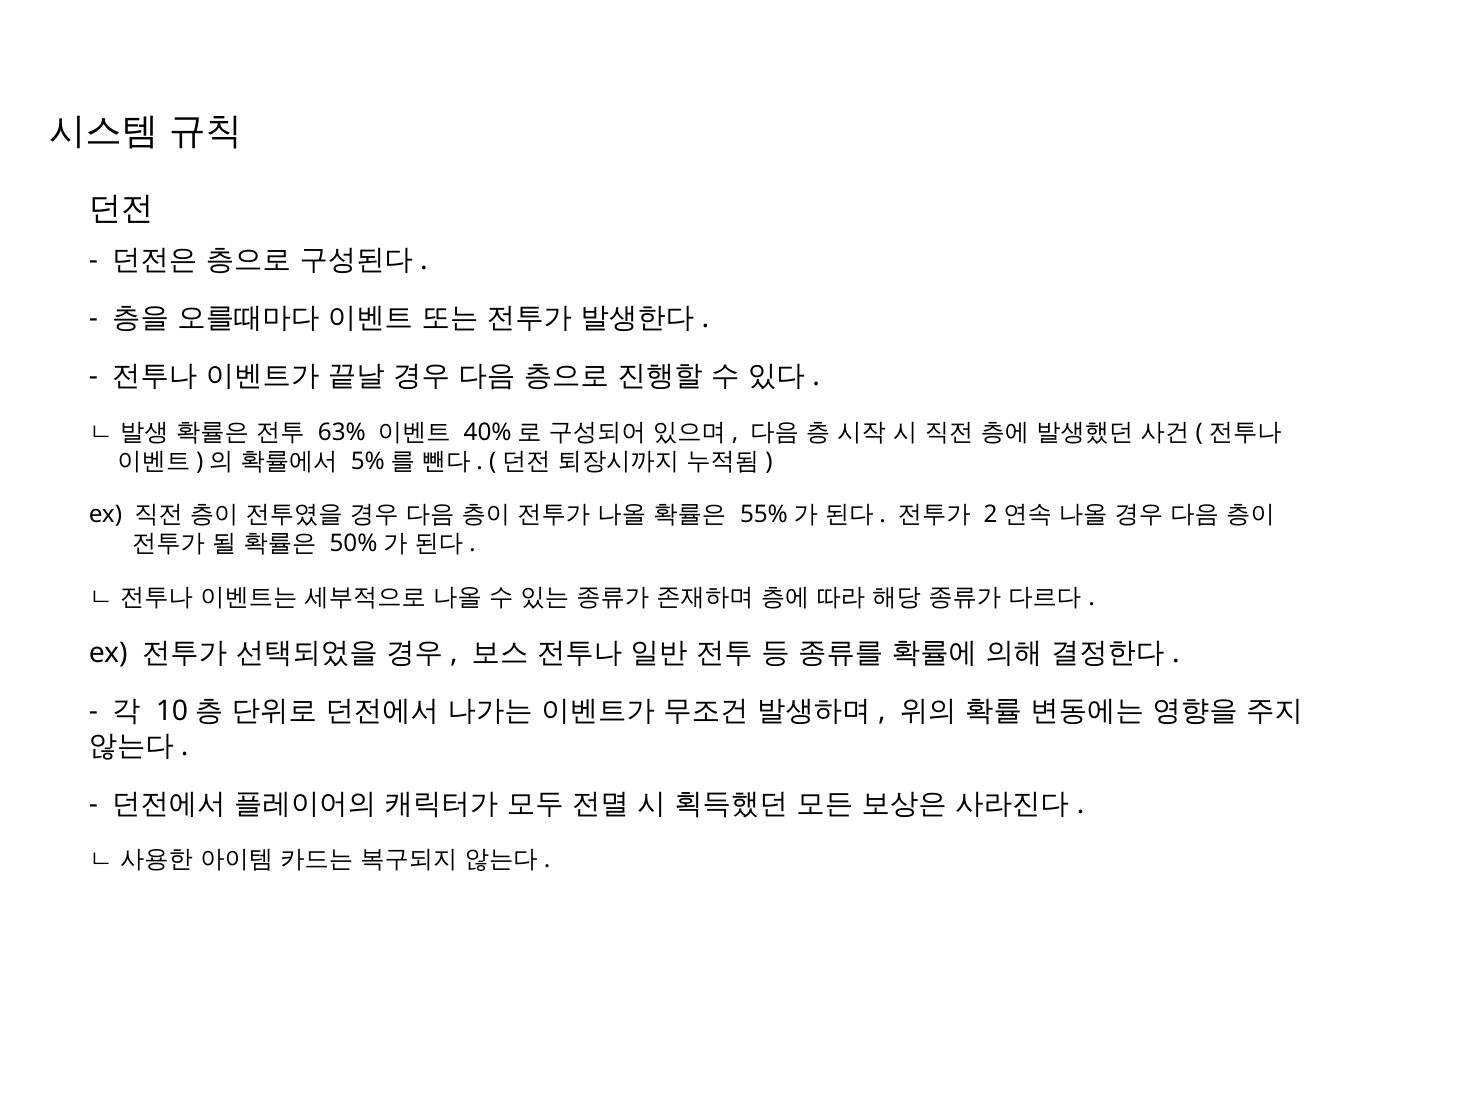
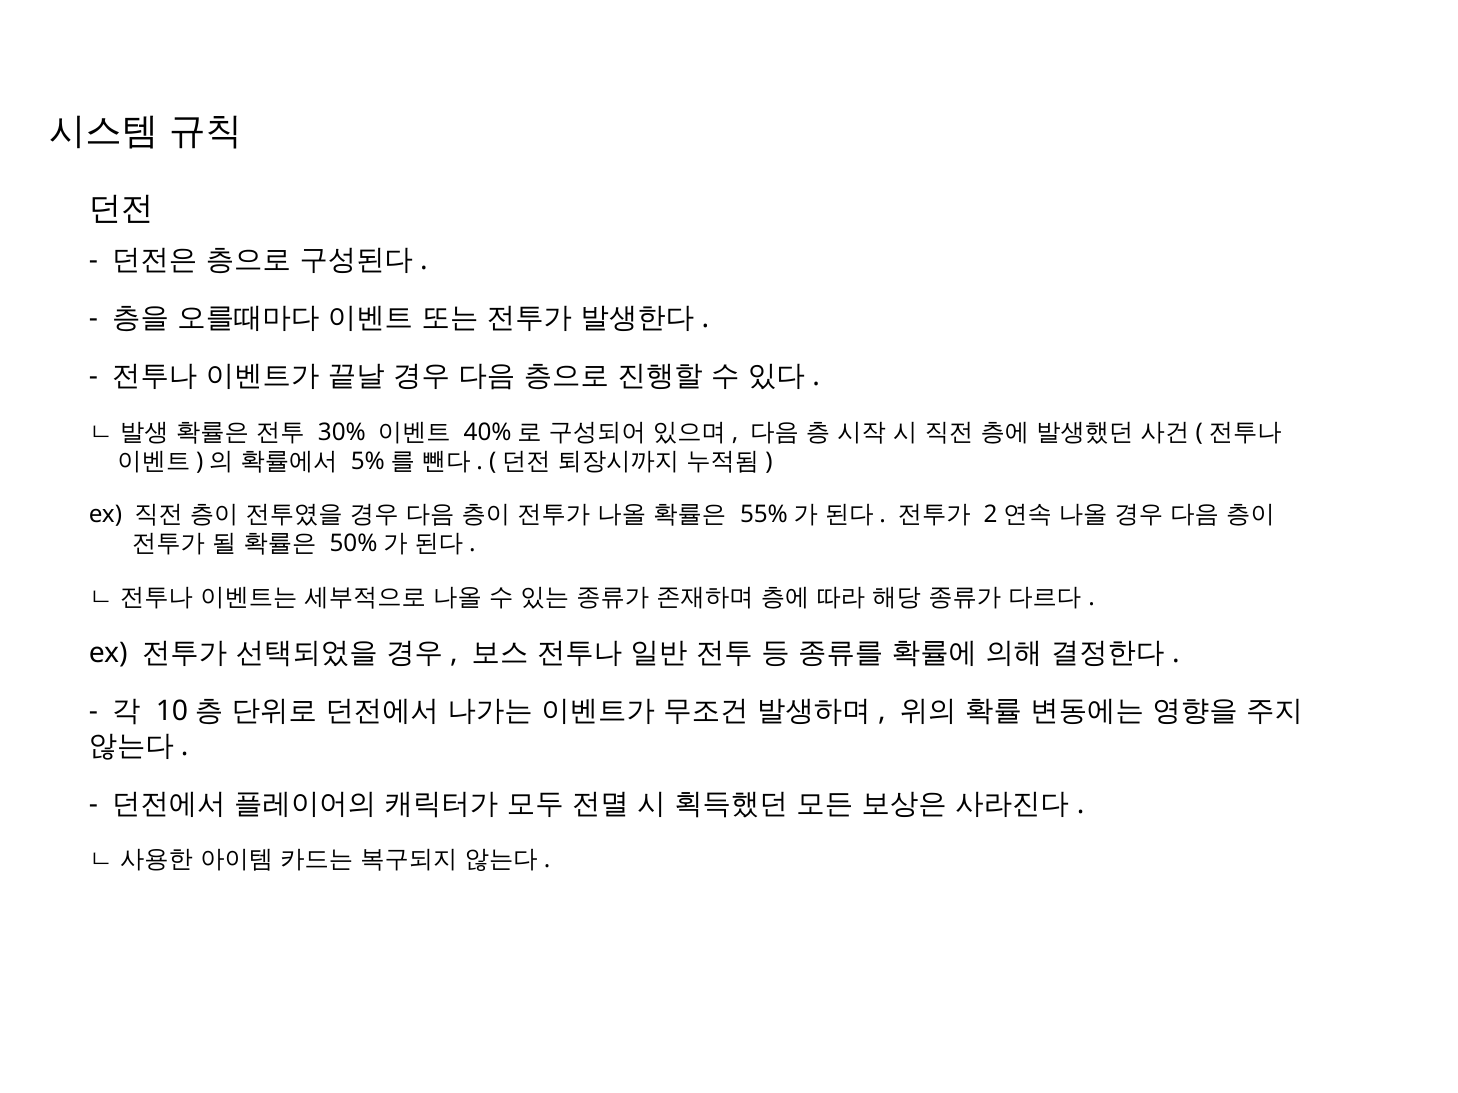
63%: 63% -> 30%
